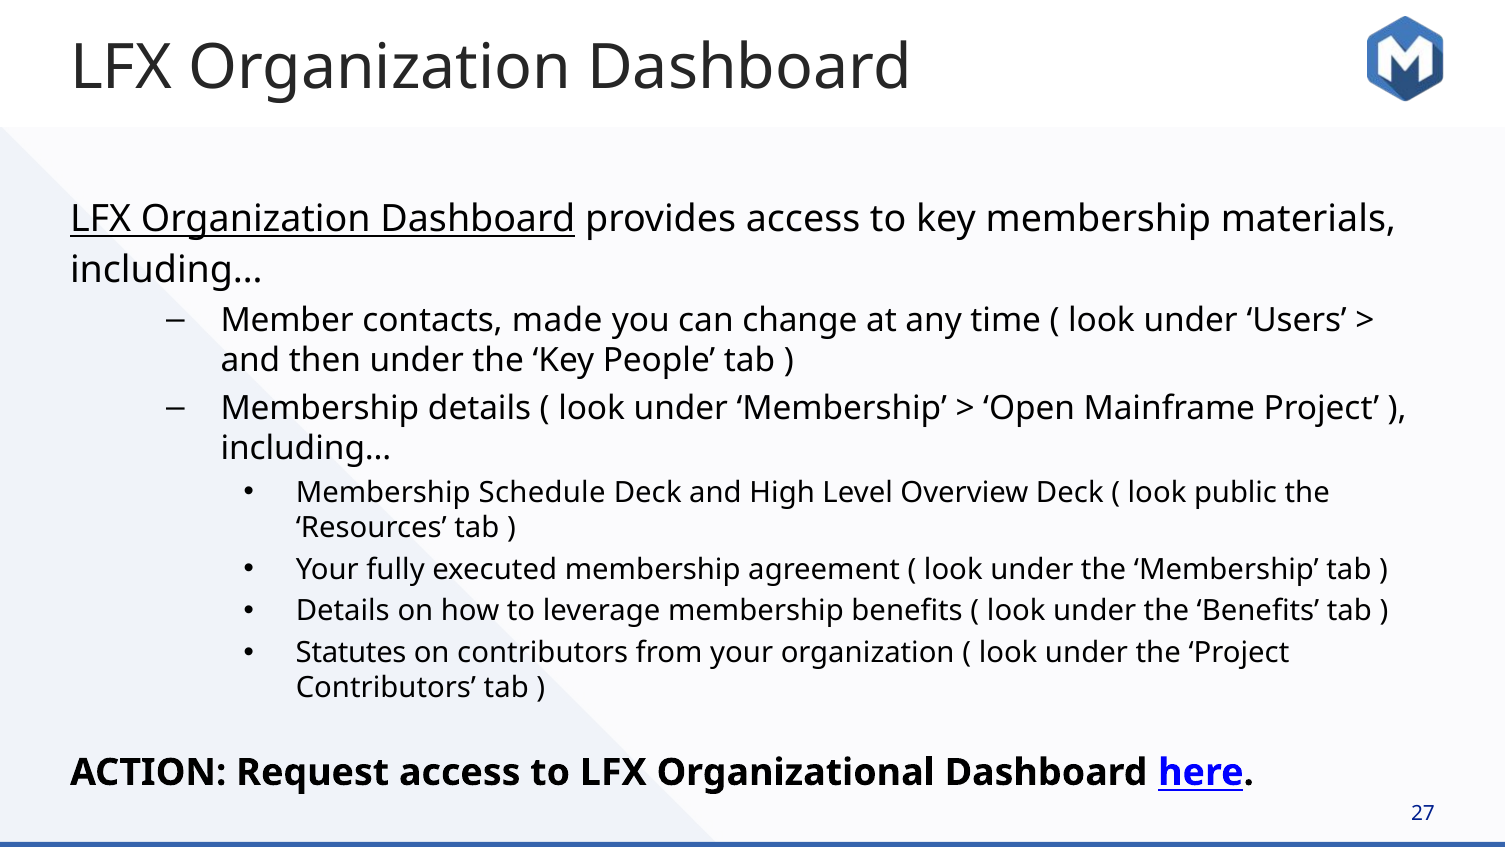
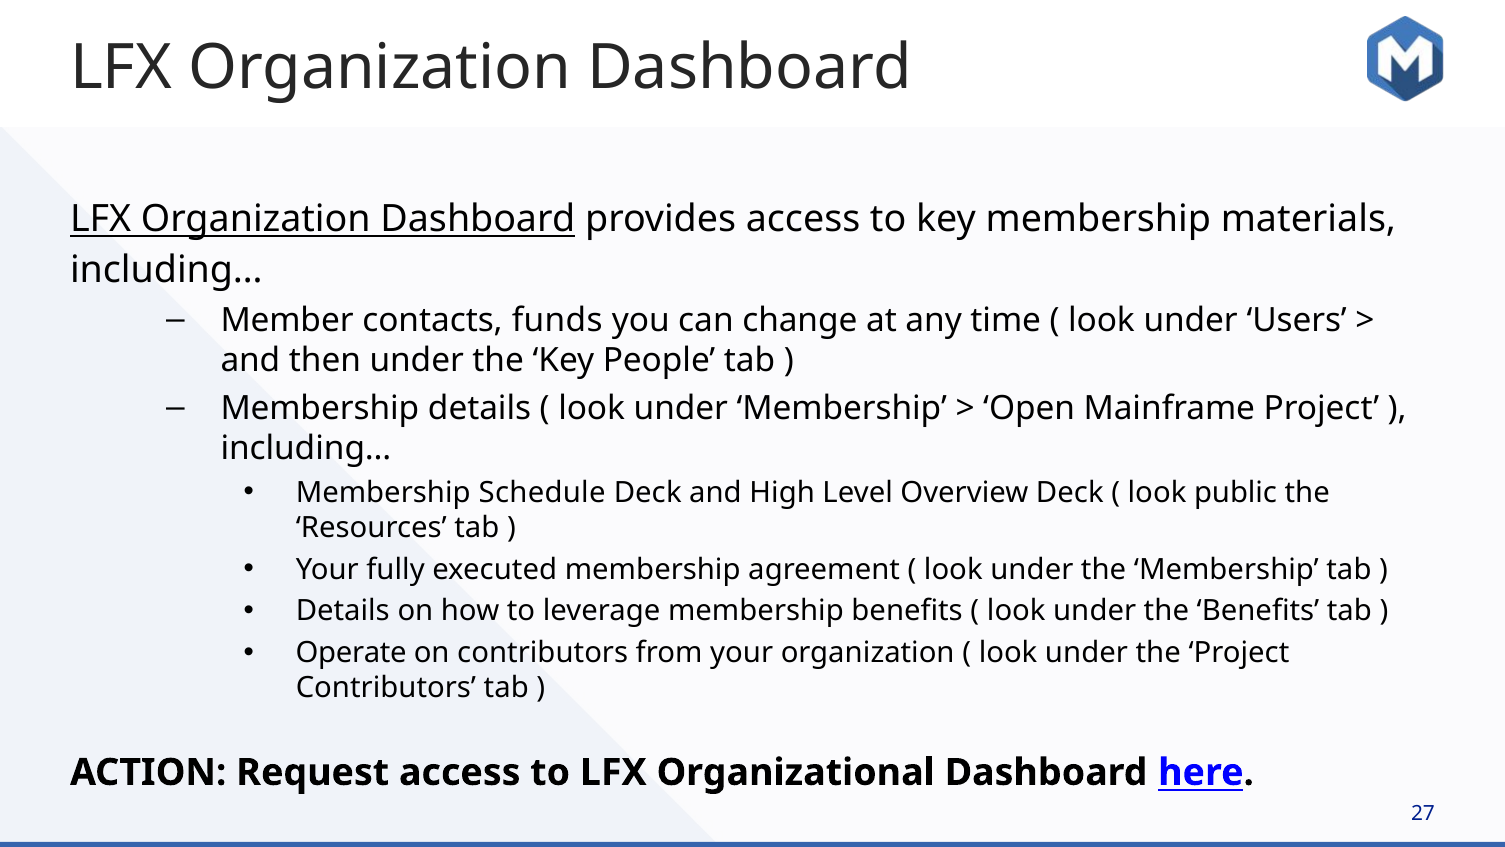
made: made -> funds
Statutes: Statutes -> Operate
